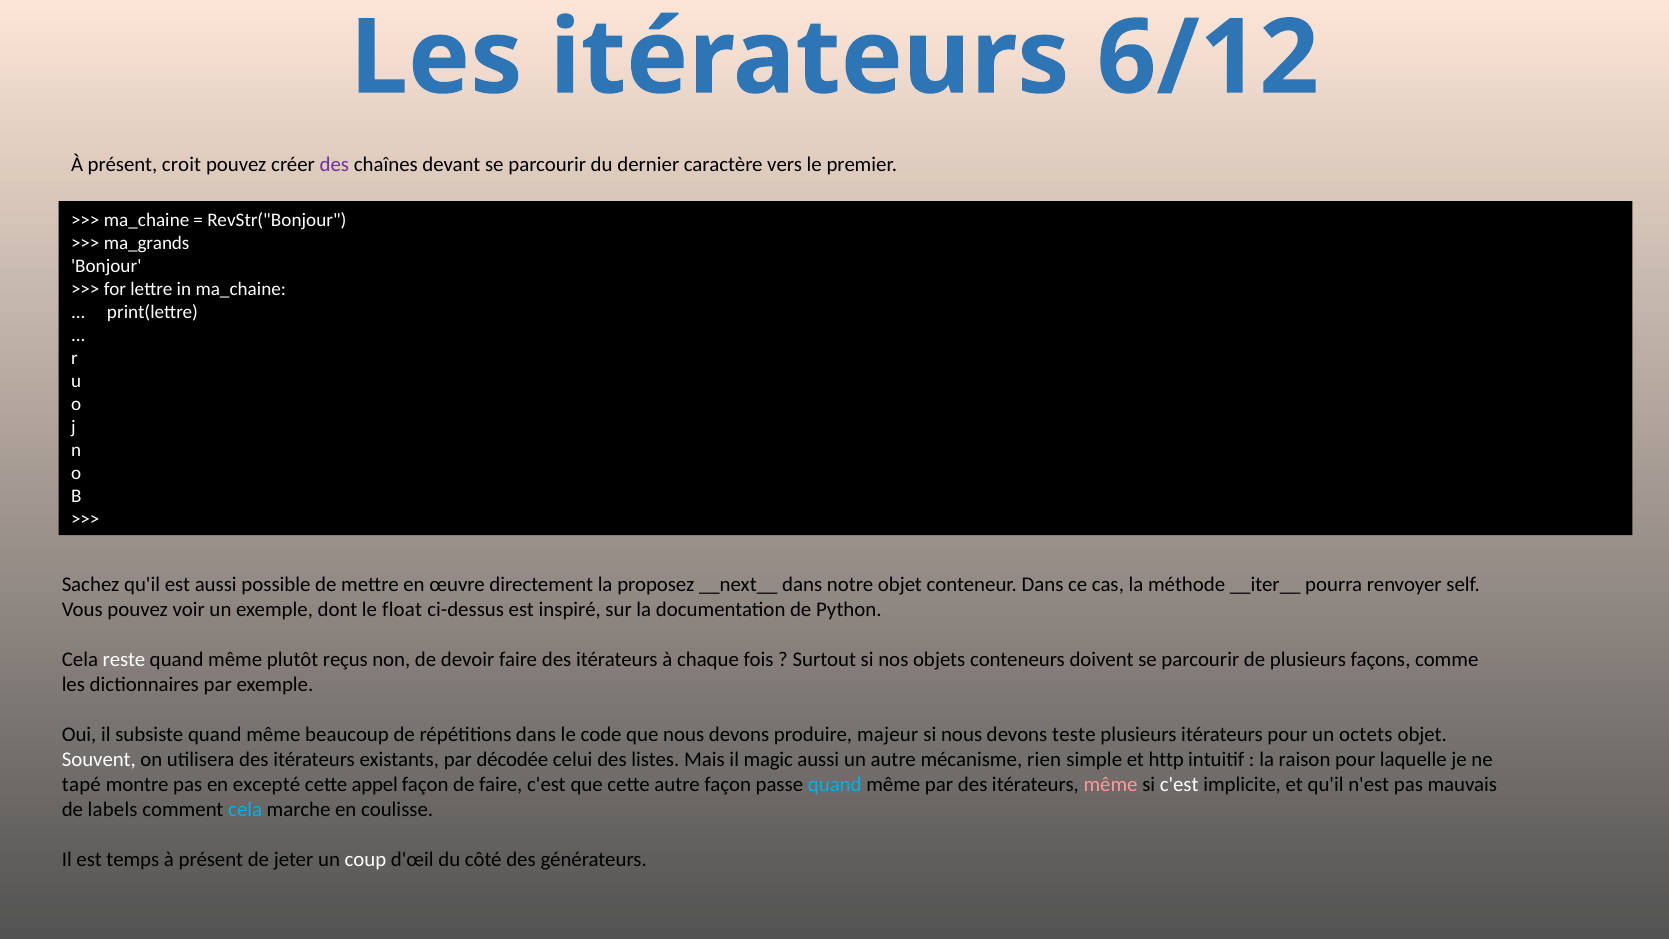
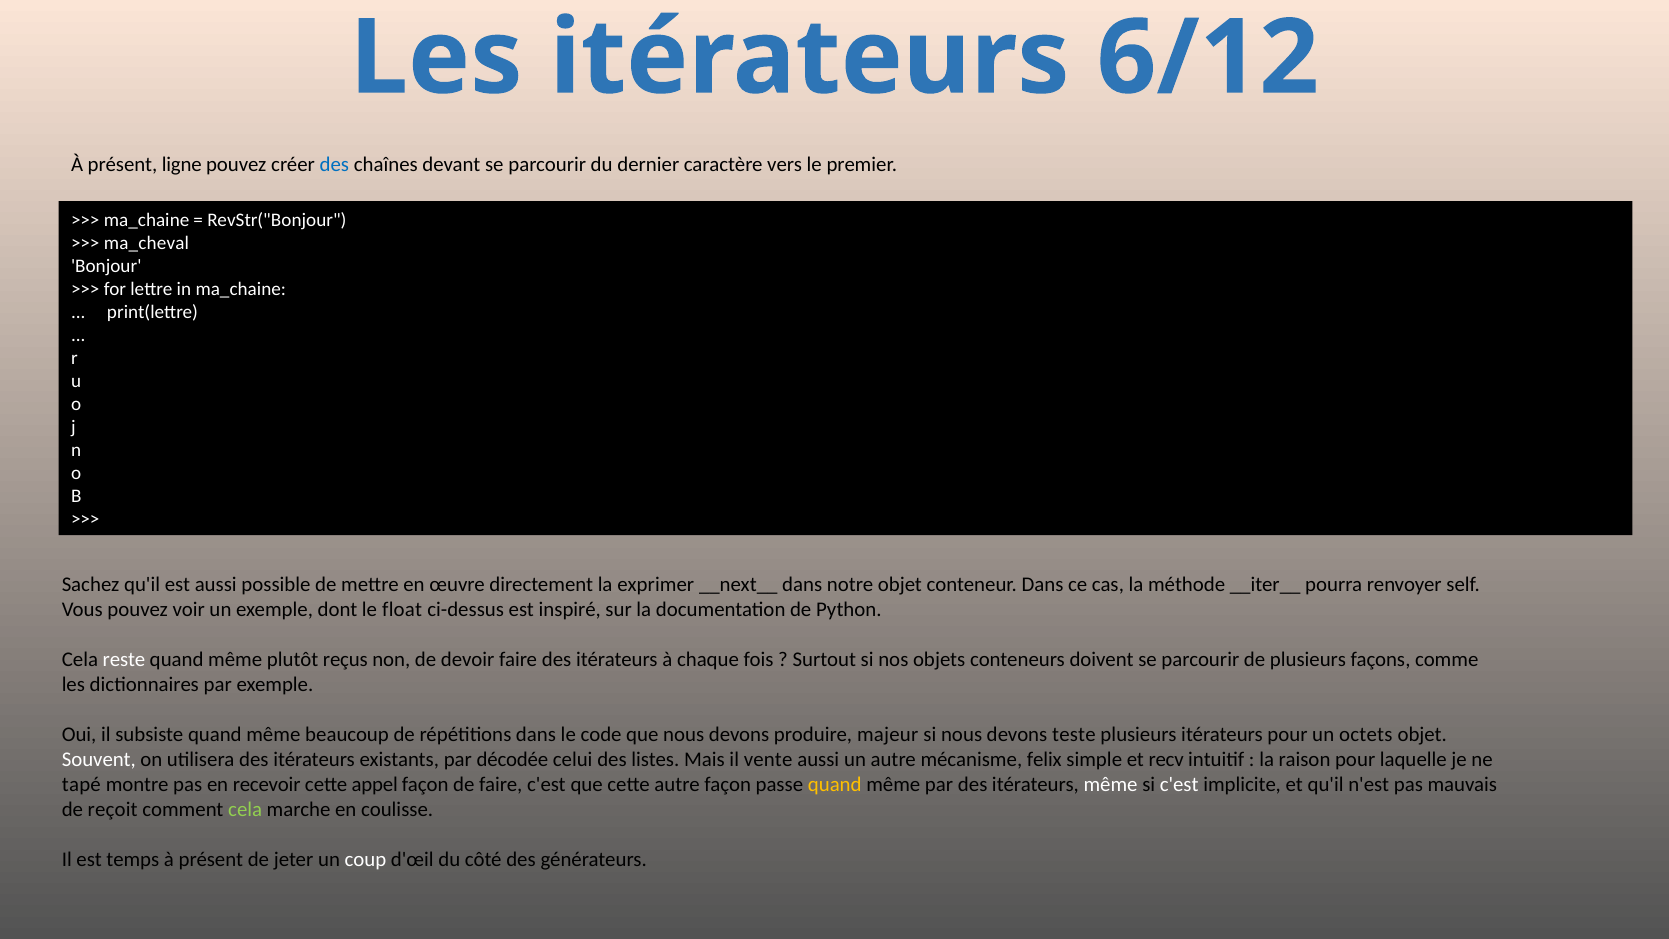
croit: croit -> ligne
des at (334, 165) colour: purple -> blue
ma_grands: ma_grands -> ma_cheval
proposez: proposez -> exprimer
magic: magic -> vente
rien: rien -> felix
http: http -> recv
excepté: excepté -> recevoir
quand at (835, 784) colour: light blue -> yellow
même at (1111, 784) colour: pink -> white
labels: labels -> reçoit
cela at (245, 809) colour: light blue -> light green
